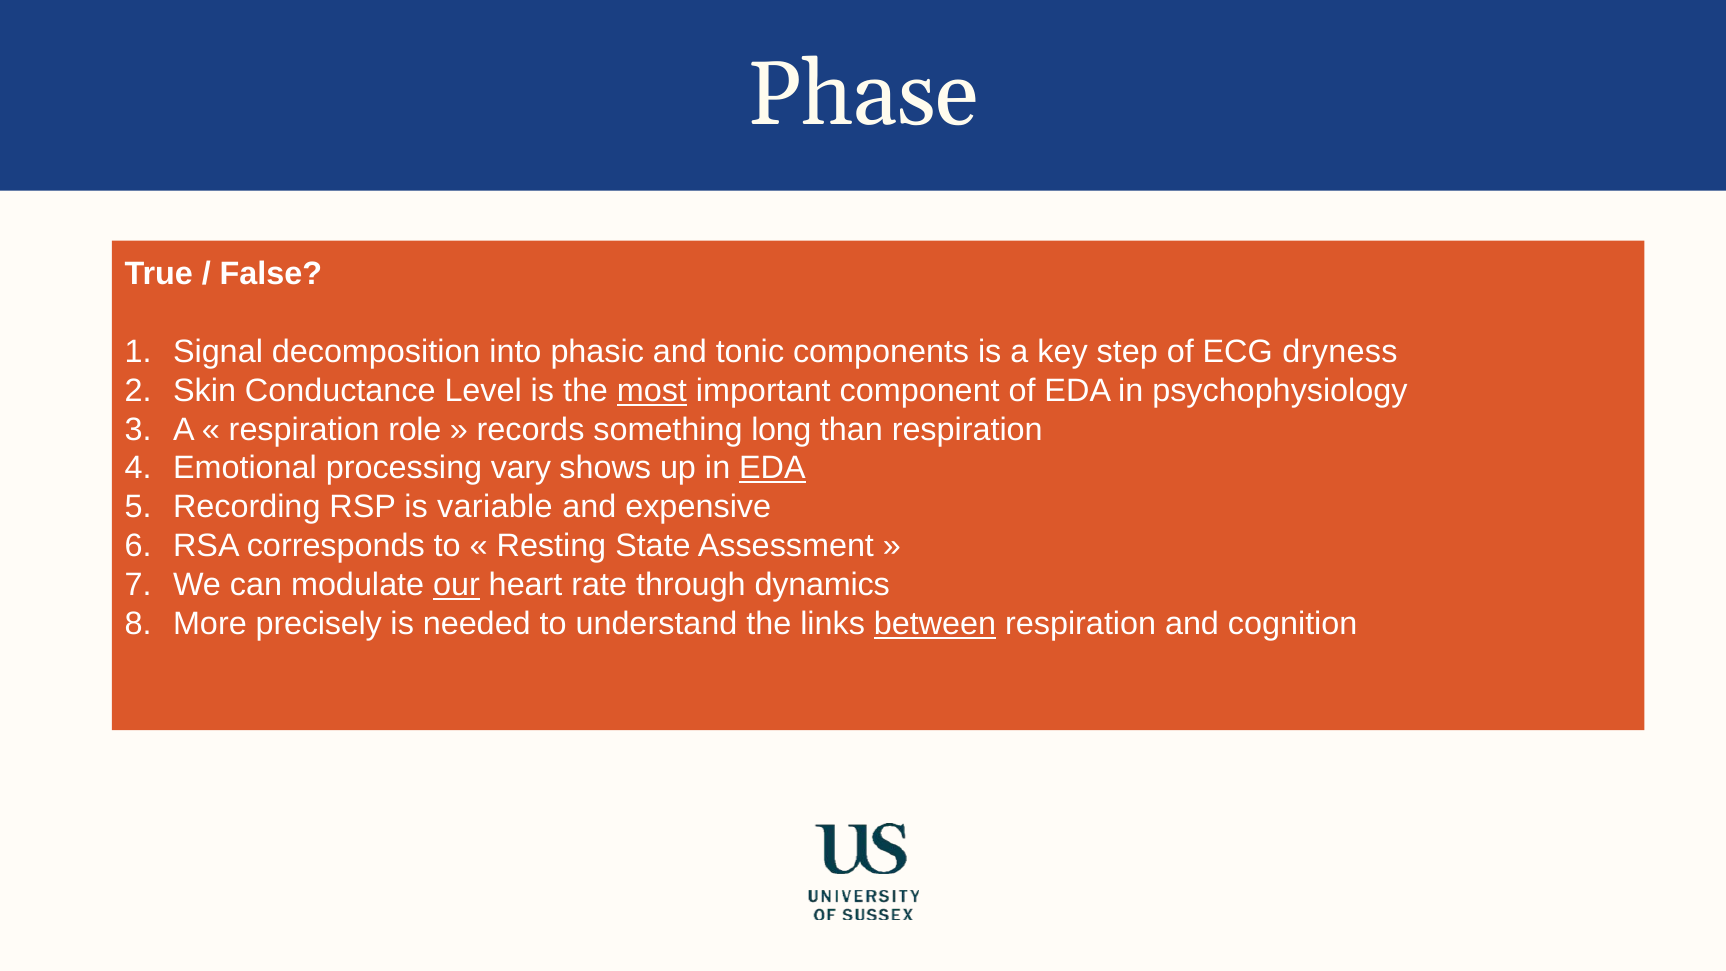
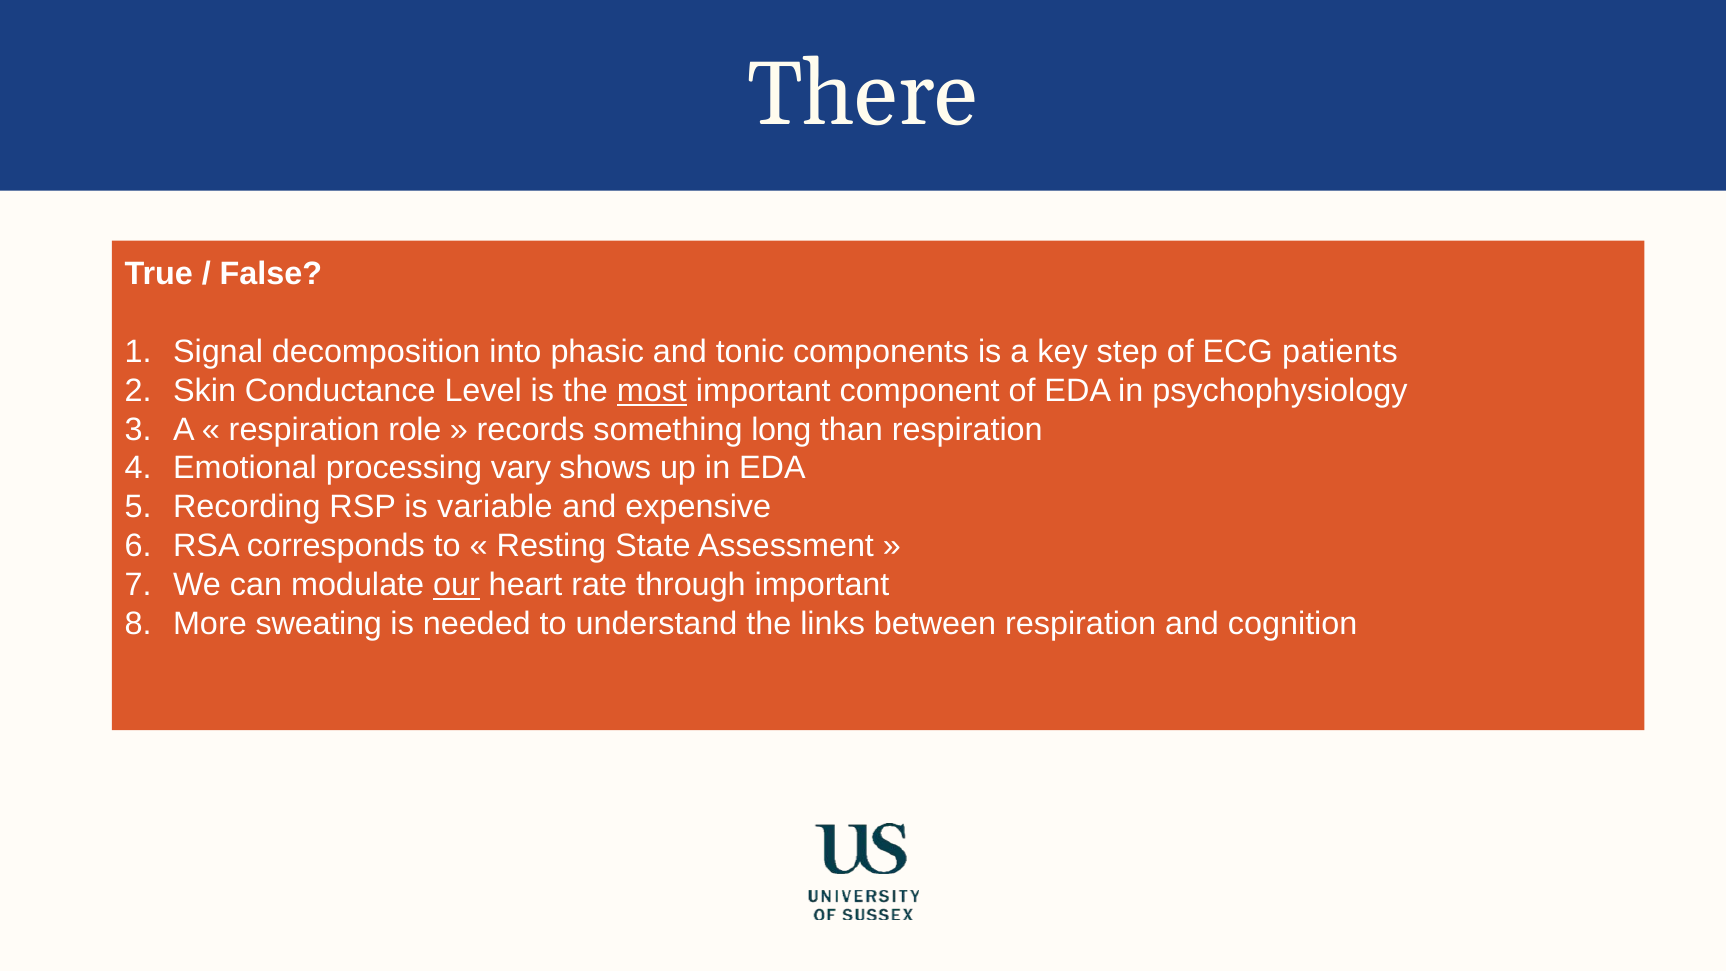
Phase: Phase -> There
dryness: dryness -> patients
EDA at (772, 468) underline: present -> none
through dynamics: dynamics -> important
precisely: precisely -> sweating
between underline: present -> none
